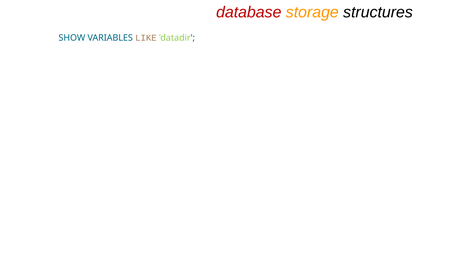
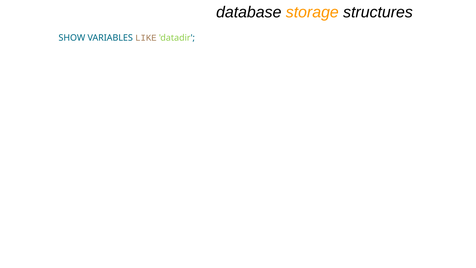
database colour: red -> black
